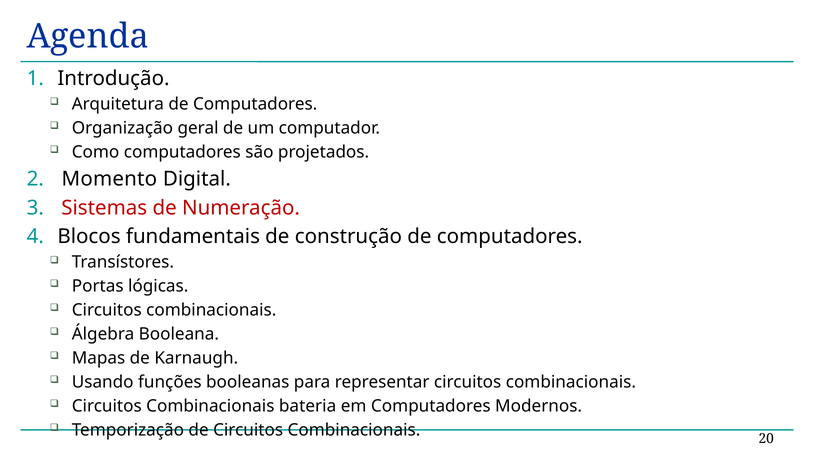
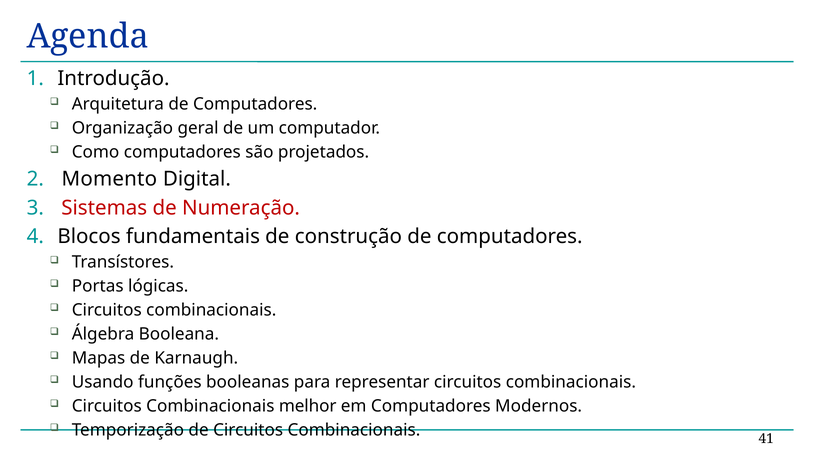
bateria: bateria -> melhor
20: 20 -> 41
